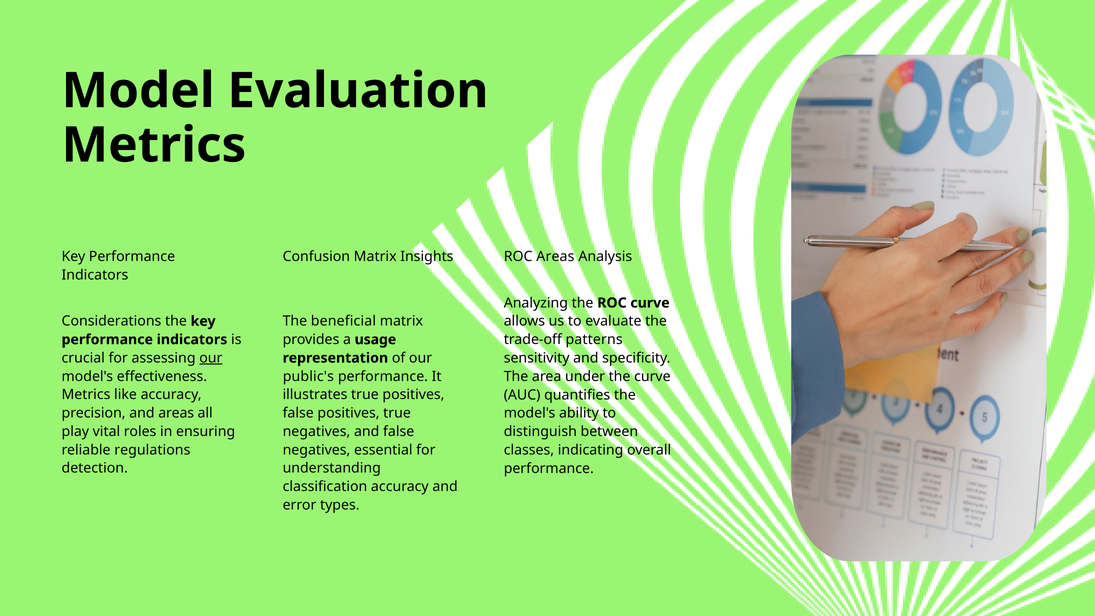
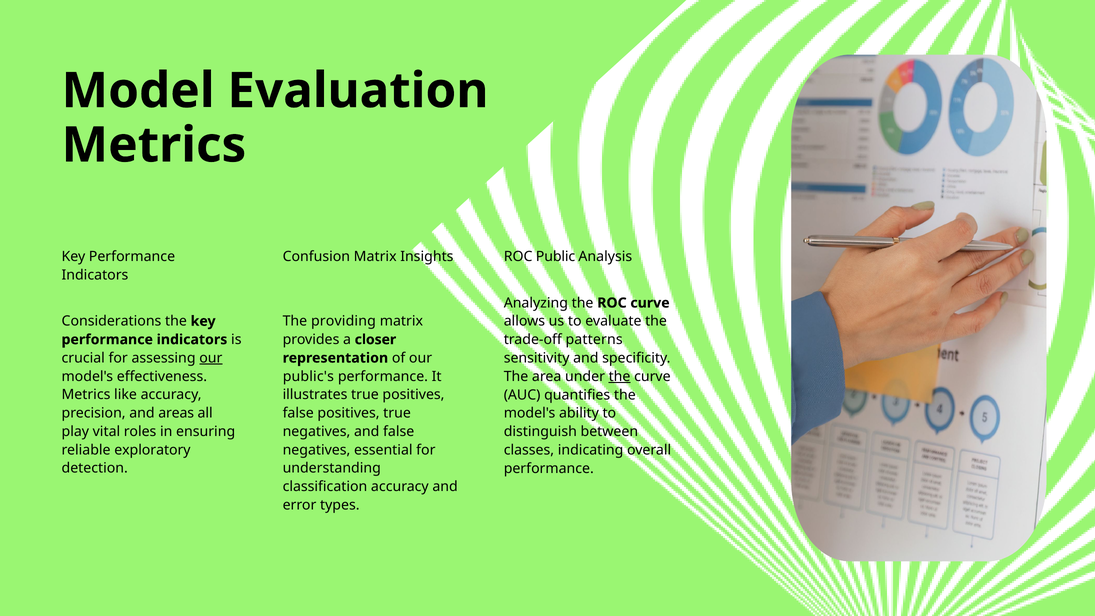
ROC Areas: Areas -> Public
beneficial: beneficial -> providing
usage: usage -> closer
the at (620, 376) underline: none -> present
regulations: regulations -> exploratory
